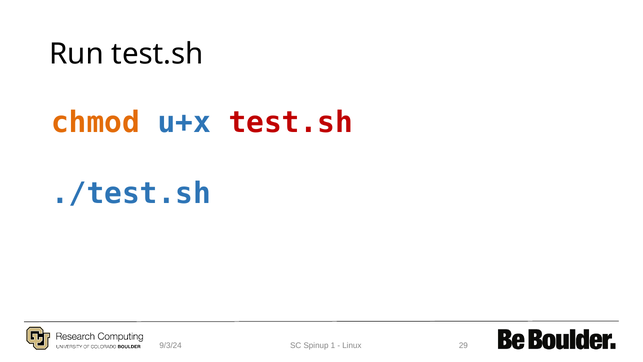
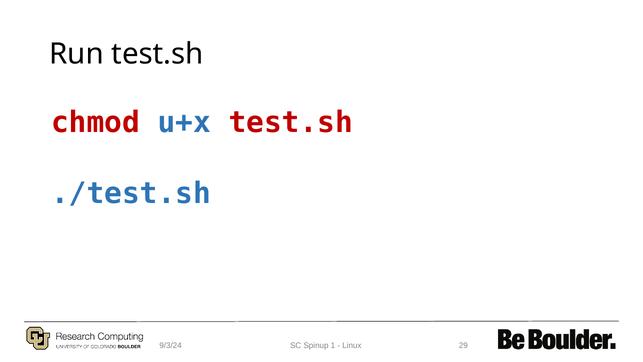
chmod colour: orange -> red
